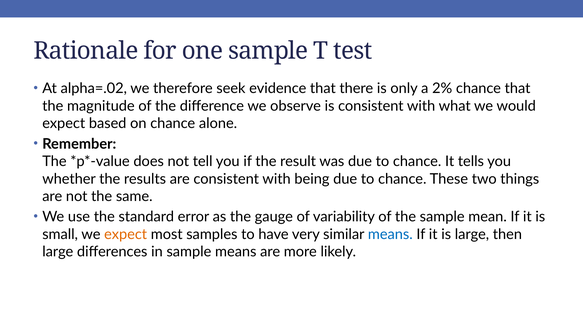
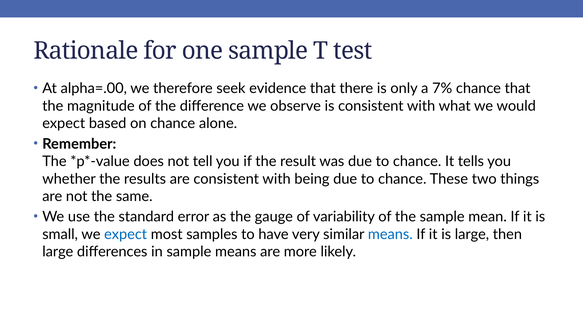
alpha=.02: alpha=.02 -> alpha=.00
2%: 2% -> 7%
expect at (126, 234) colour: orange -> blue
